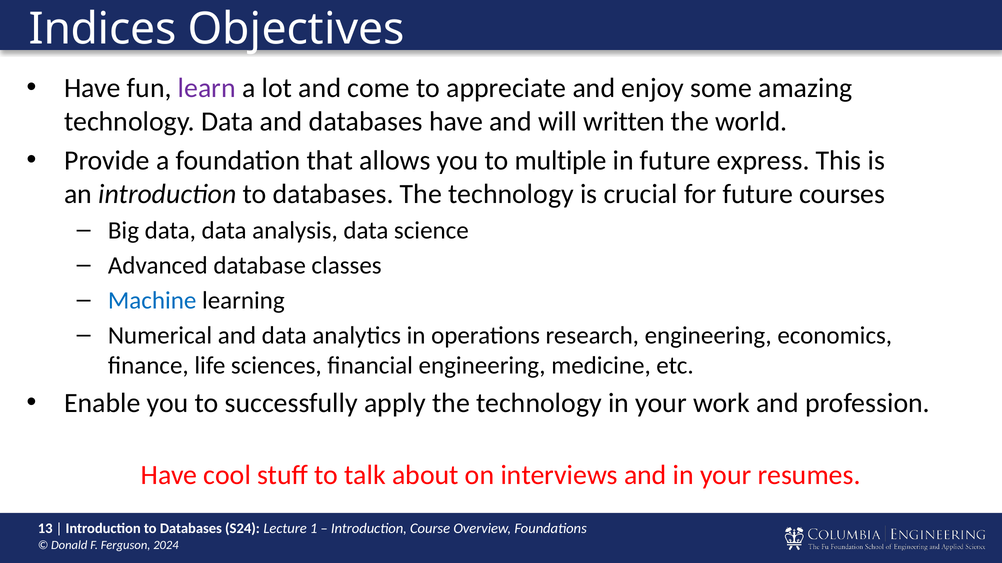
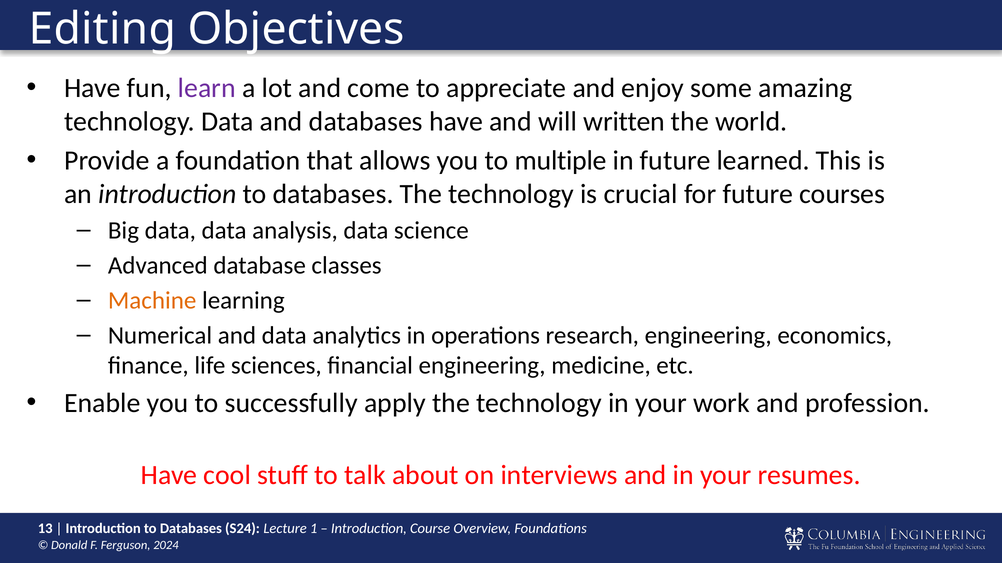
Indices: Indices -> Editing
express: express -> learned
Machine colour: blue -> orange
